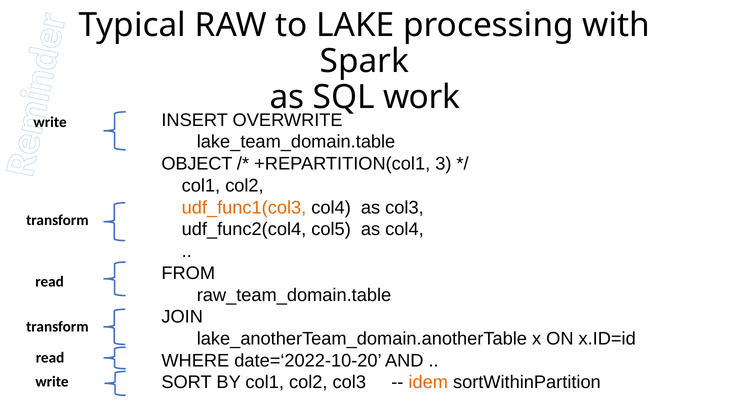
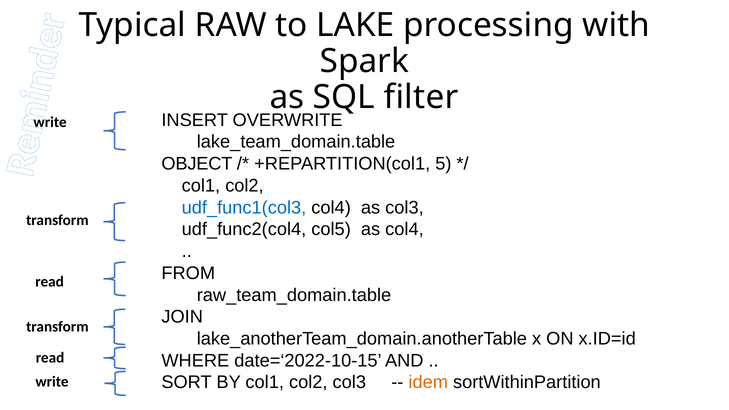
work: work -> filter
3: 3 -> 5
udf_func1(col3 colour: orange -> blue
date=‘2022-10-20: date=‘2022-10-20 -> date=‘2022-10-15
